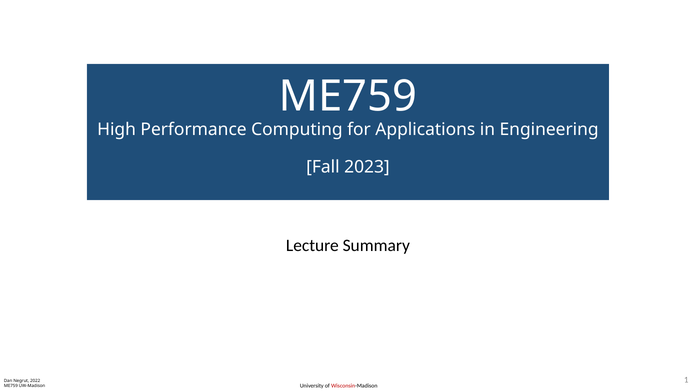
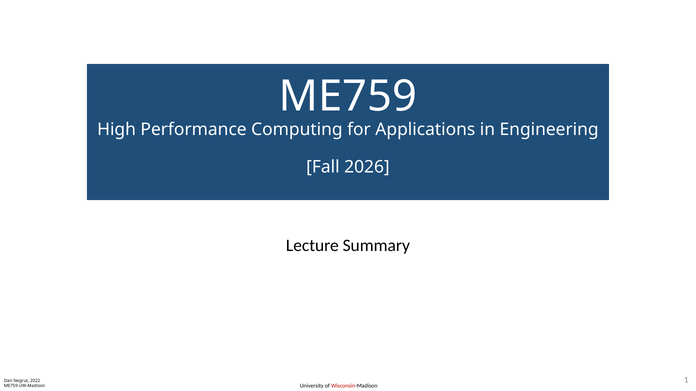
2023: 2023 -> 2026
